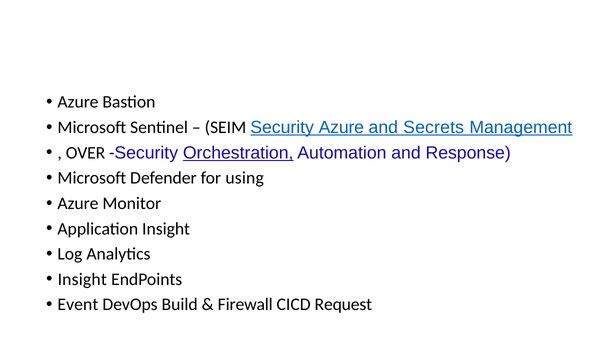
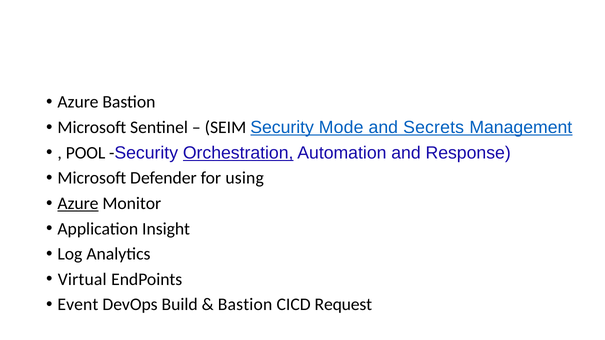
Security Azure: Azure -> Mode
OVER: OVER -> POOL
Azure at (78, 204) underline: none -> present
Insight at (82, 280): Insight -> Virtual
Firewall at (245, 305): Firewall -> Bastion
